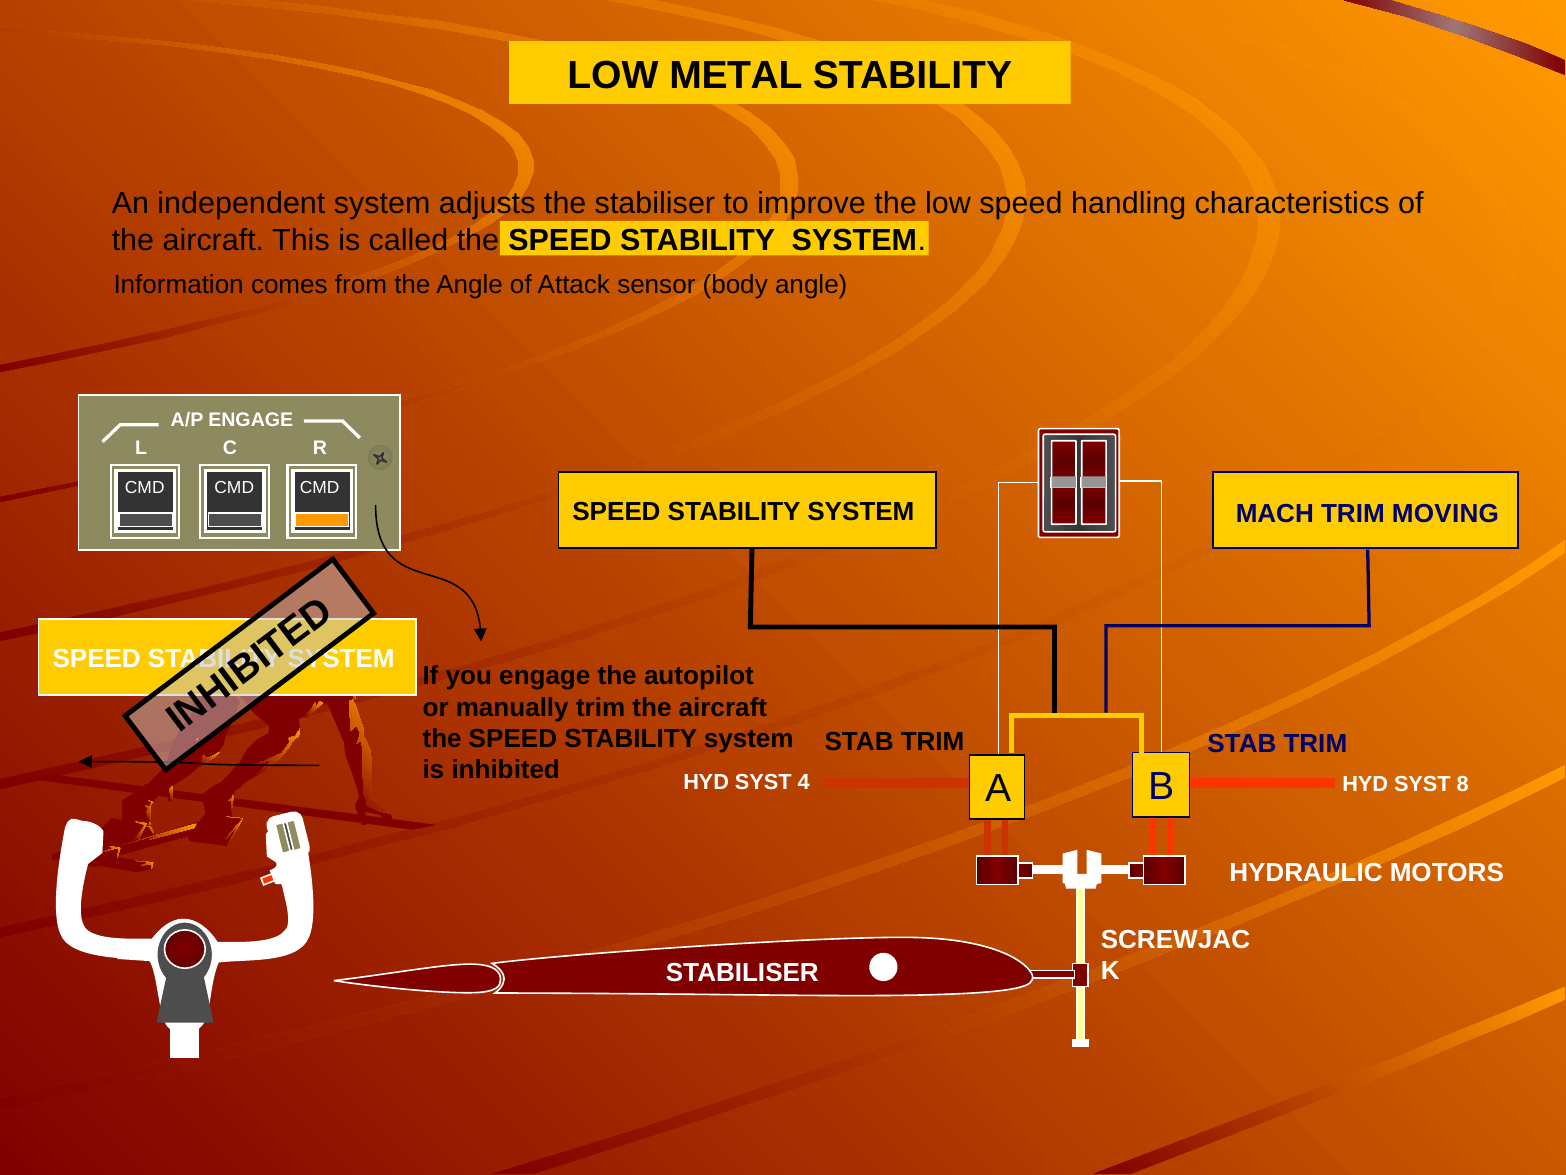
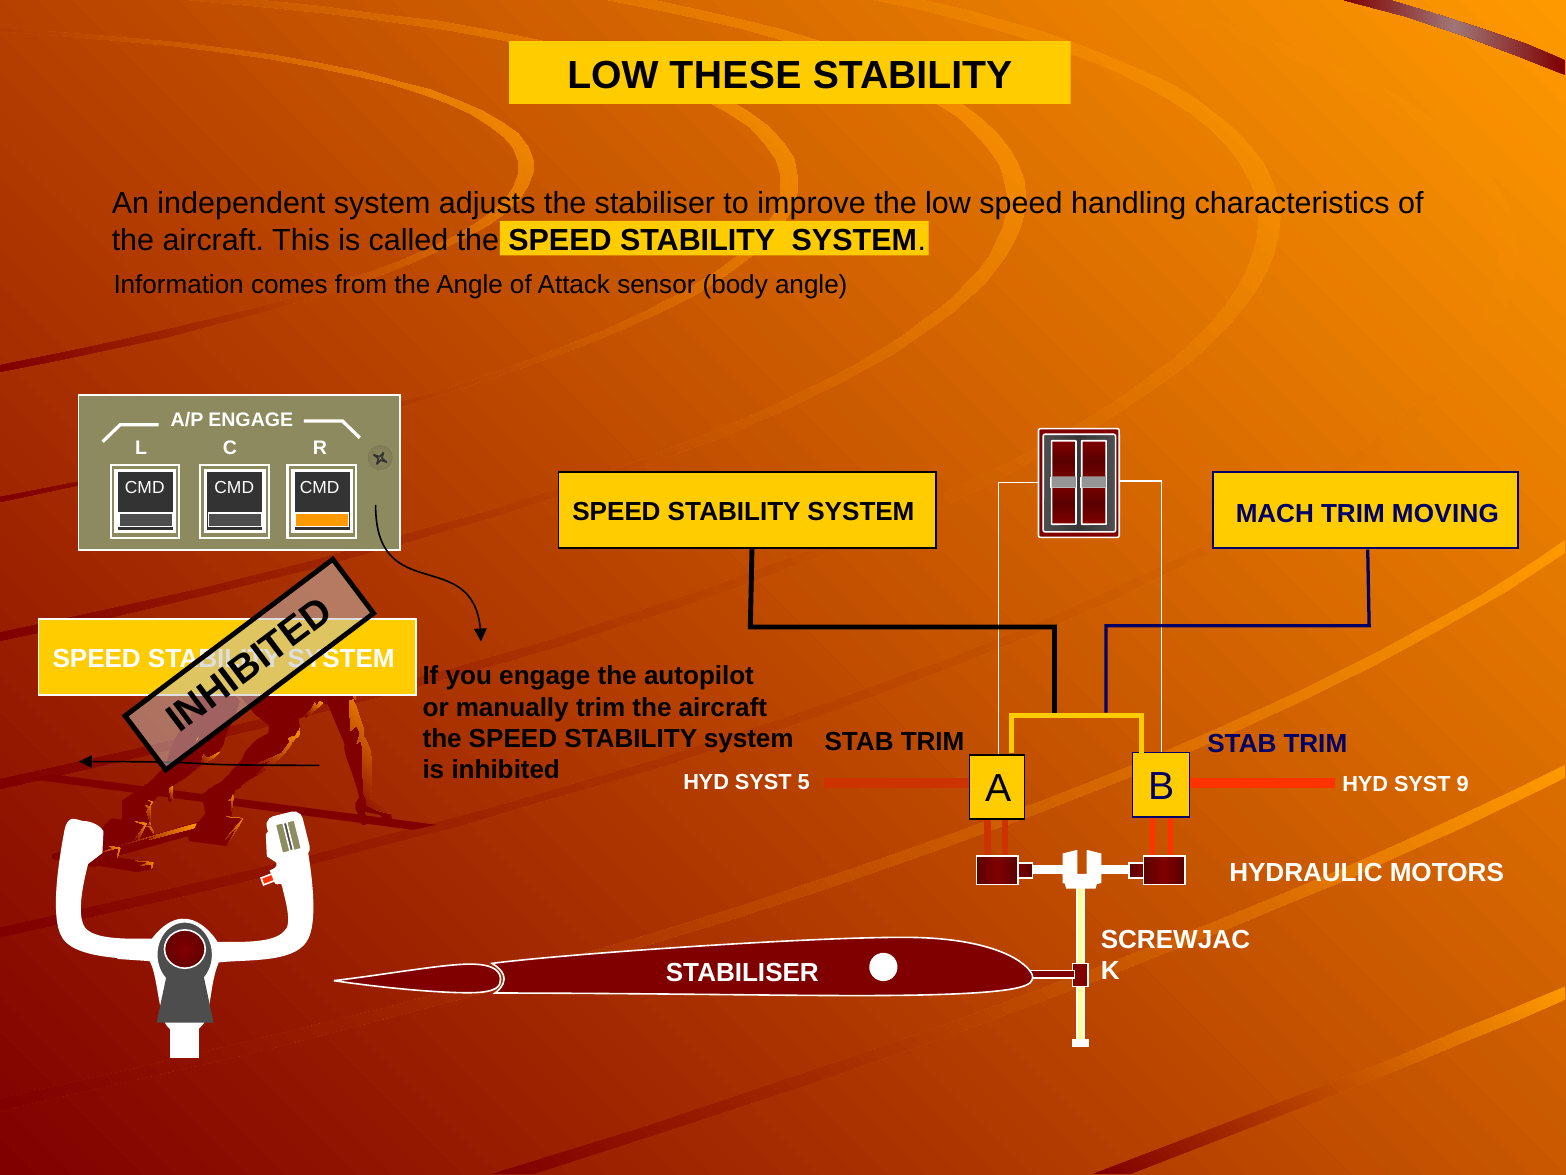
METAL: METAL -> THESE
4: 4 -> 5
8: 8 -> 9
